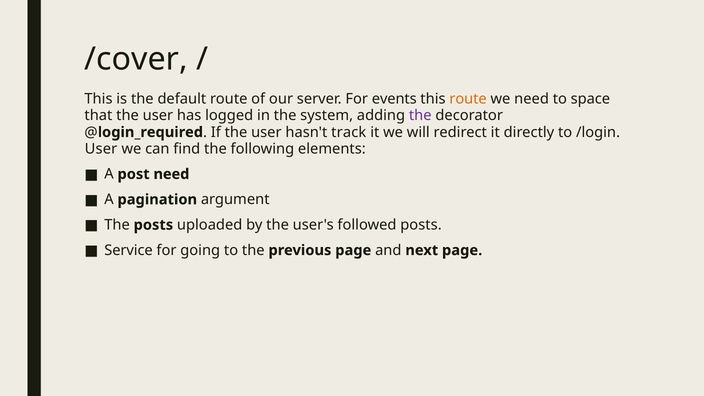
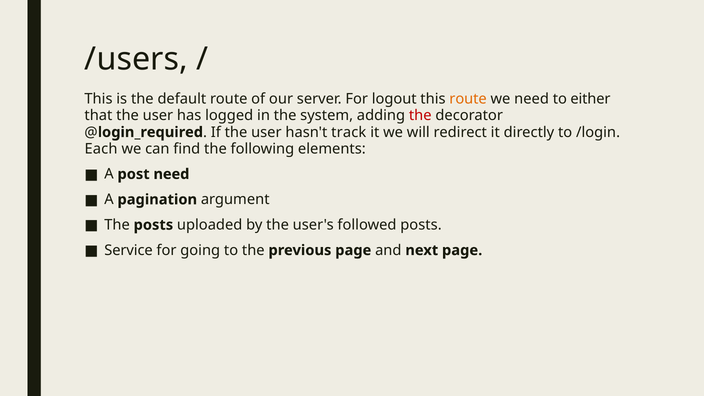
/cover: /cover -> /users
events: events -> logout
space: space -> either
the at (420, 116) colour: purple -> red
User at (101, 149): User -> Each
